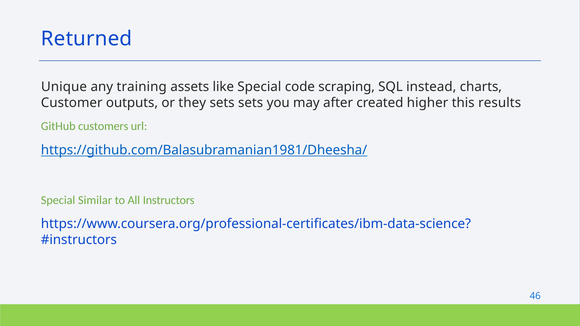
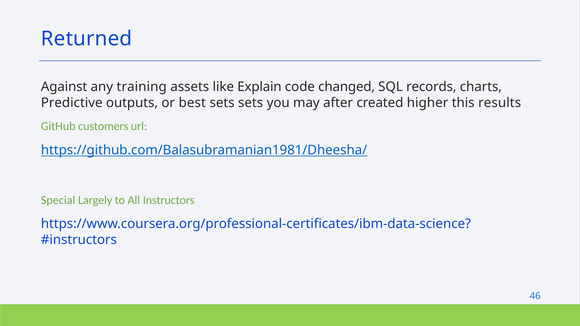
Unique: Unique -> Against
like Special: Special -> Explain
scraping: scraping -> changed
instead: instead -> records
Customer: Customer -> Predictive
they: they -> best
Similar: Similar -> Largely
